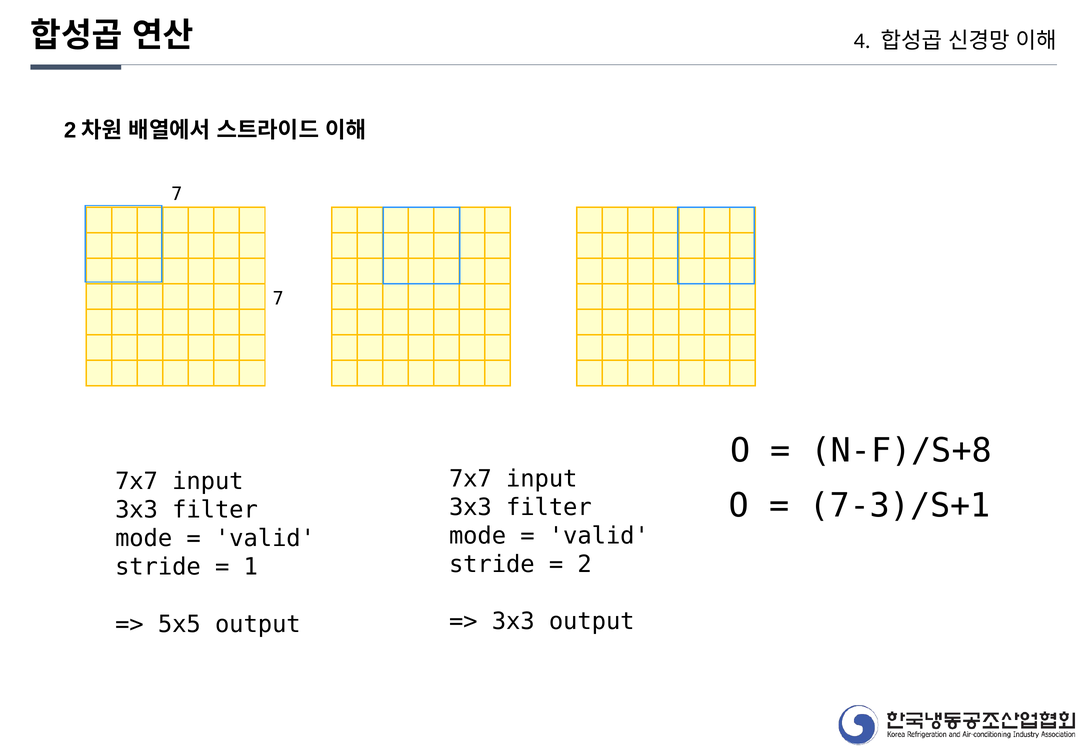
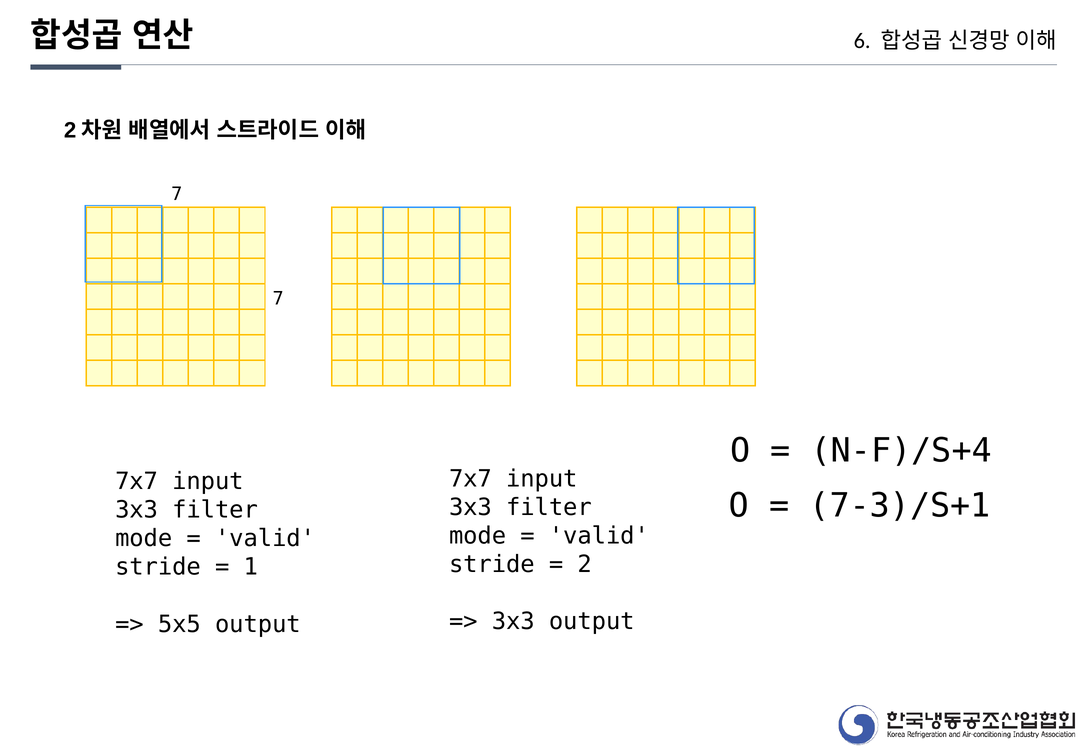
4: 4 -> 6
N-F)/S+8: N-F)/S+8 -> N-F)/S+4
